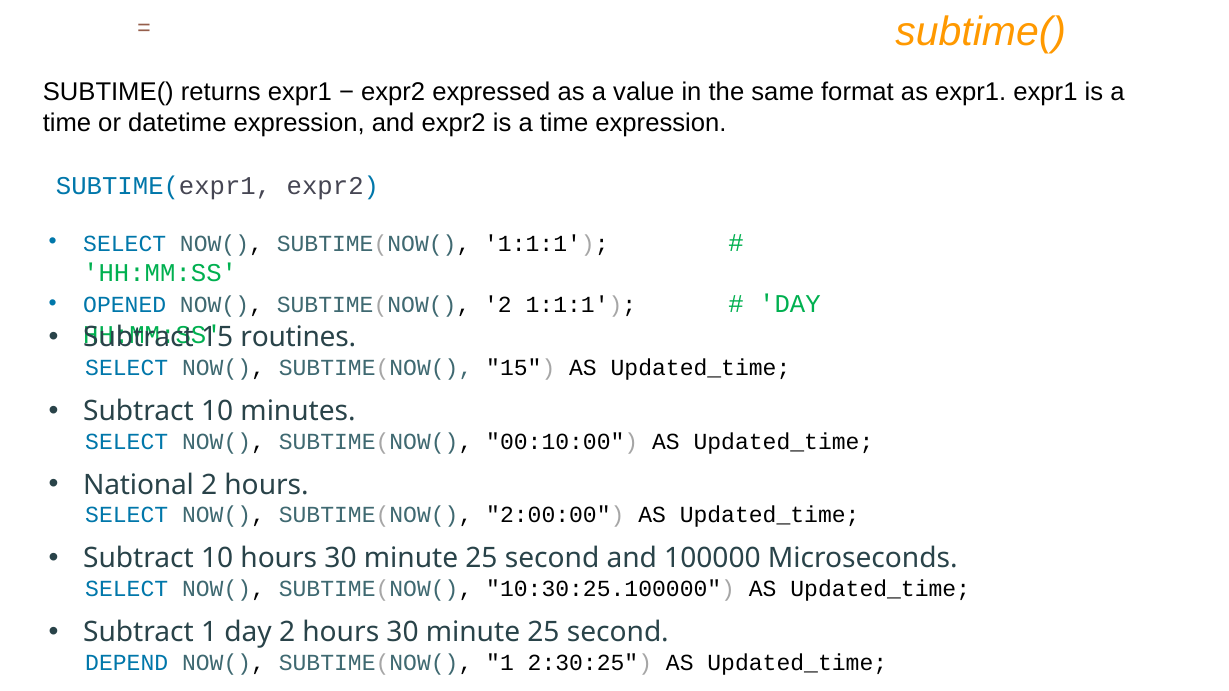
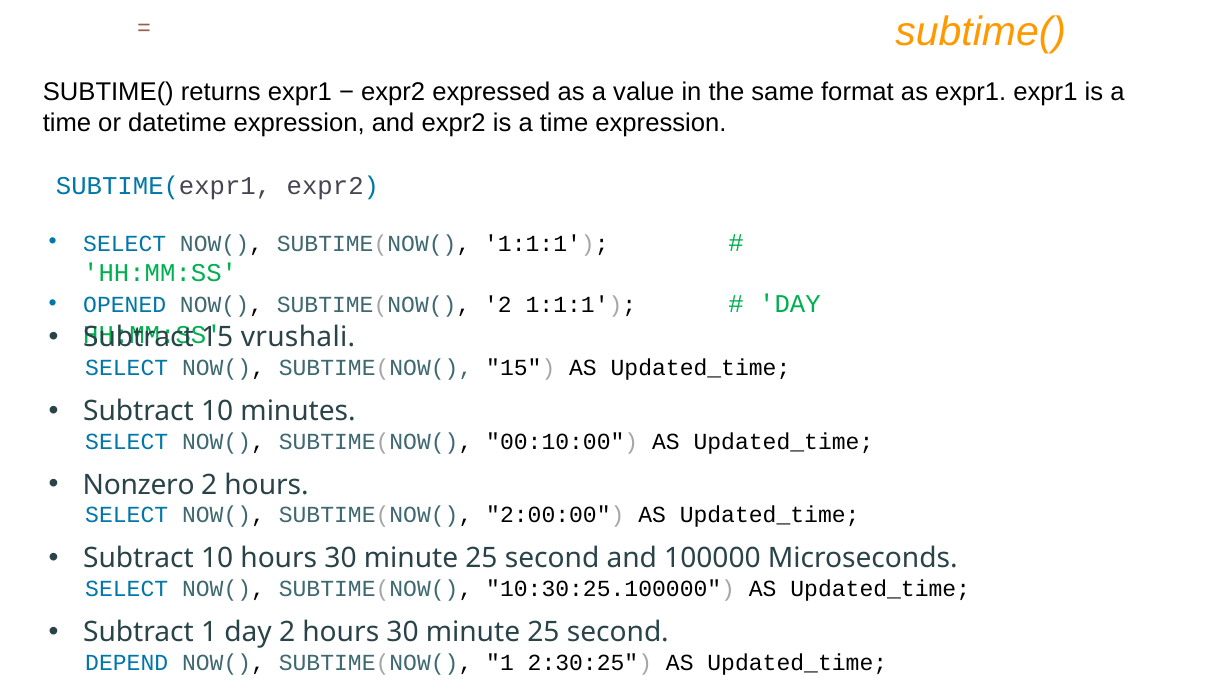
routines: routines -> vrushali
National: National -> Nonzero
